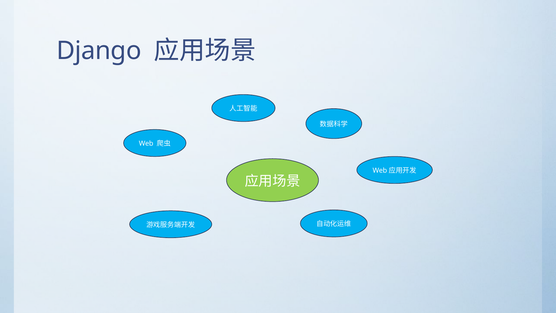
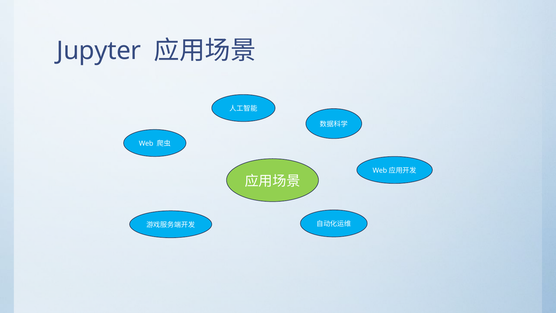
Django: Django -> Jupyter
